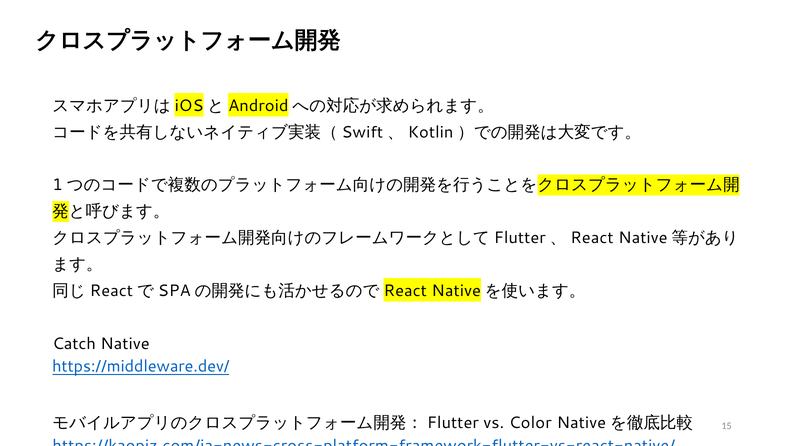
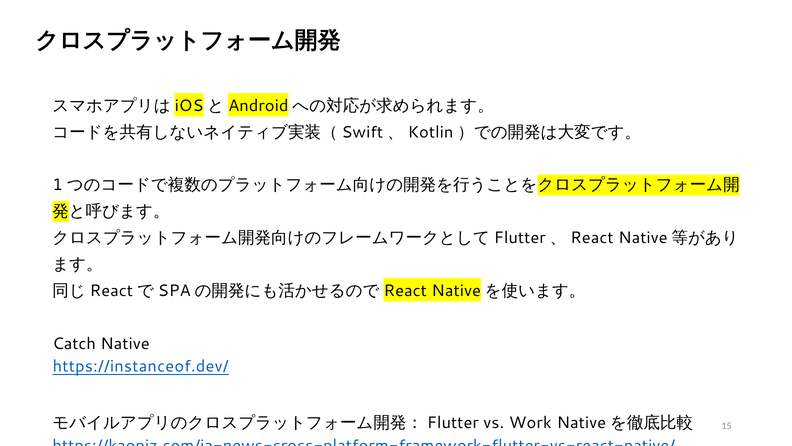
https://middleware.dev/: https://middleware.dev/ -> https://instanceof.dev/
Color: Color -> Work
